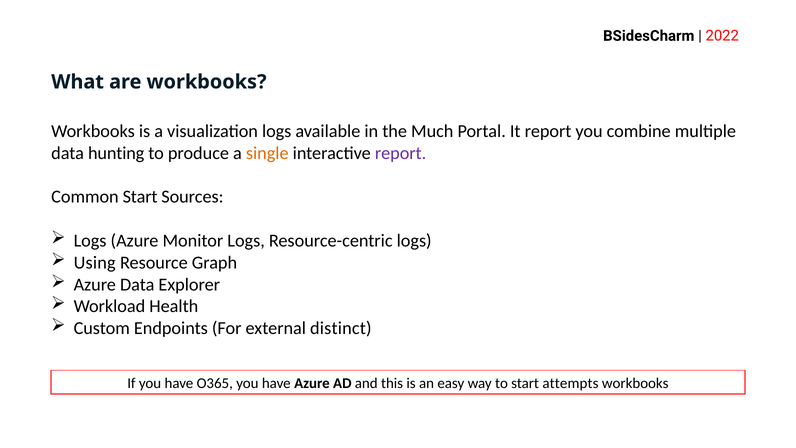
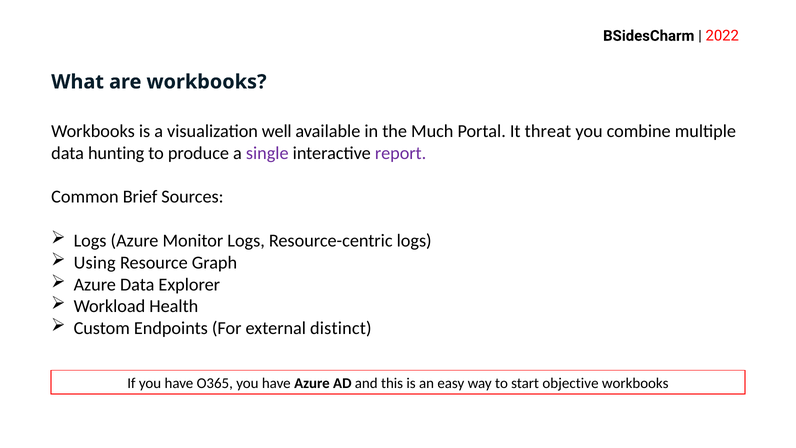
visualization logs: logs -> well
It report: report -> threat
single colour: orange -> purple
Common Start: Start -> Brief
attempts: attempts -> objective
